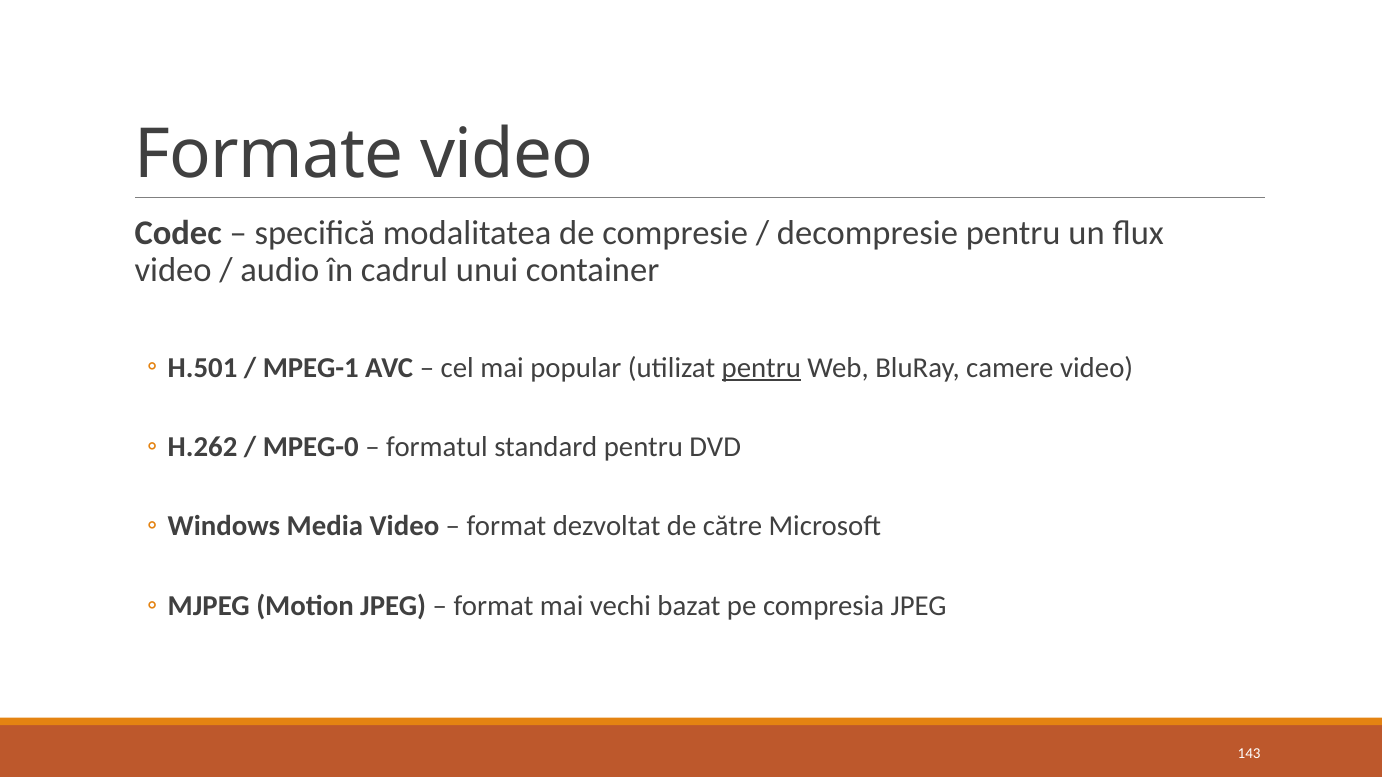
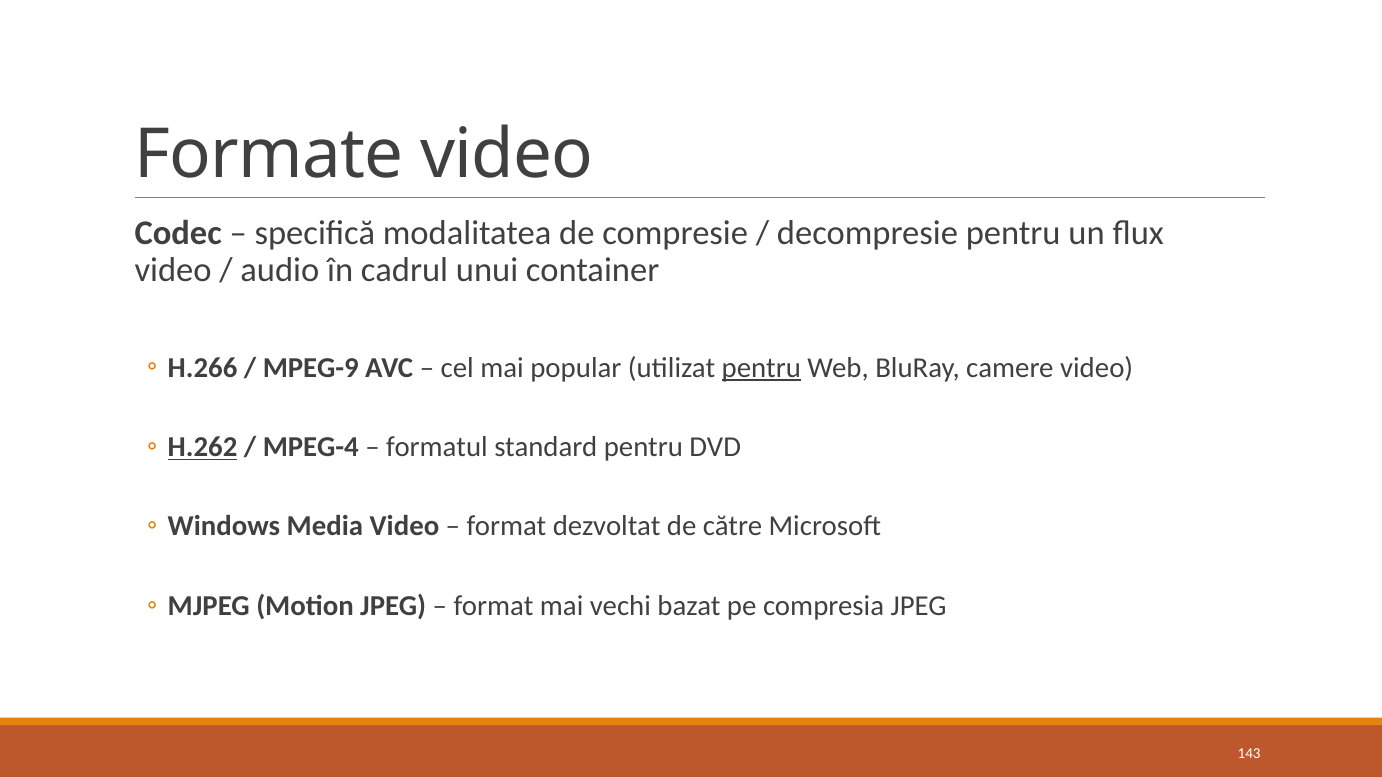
H.501: H.501 -> H.266
MPEG-1: MPEG-1 -> MPEG-9
H.262 underline: none -> present
MPEG-0: MPEG-0 -> MPEG-4
